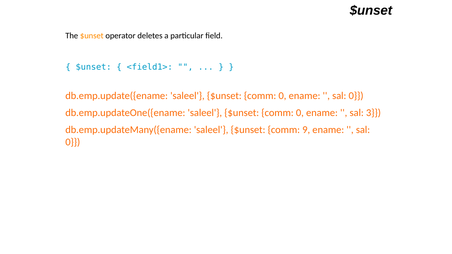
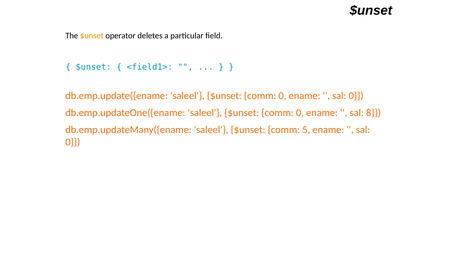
3: 3 -> 8
9: 9 -> 5
